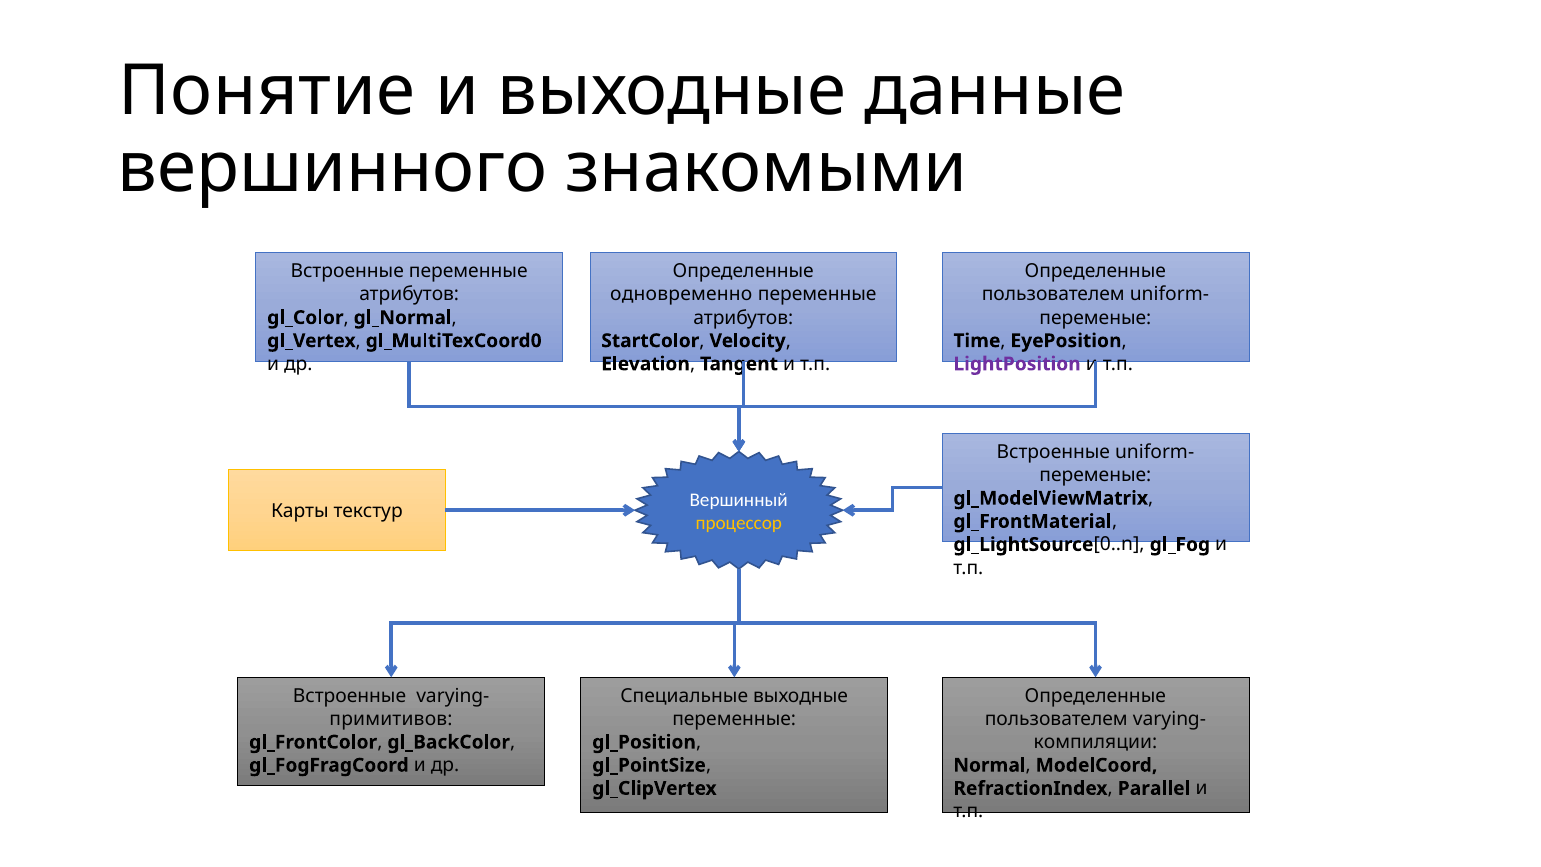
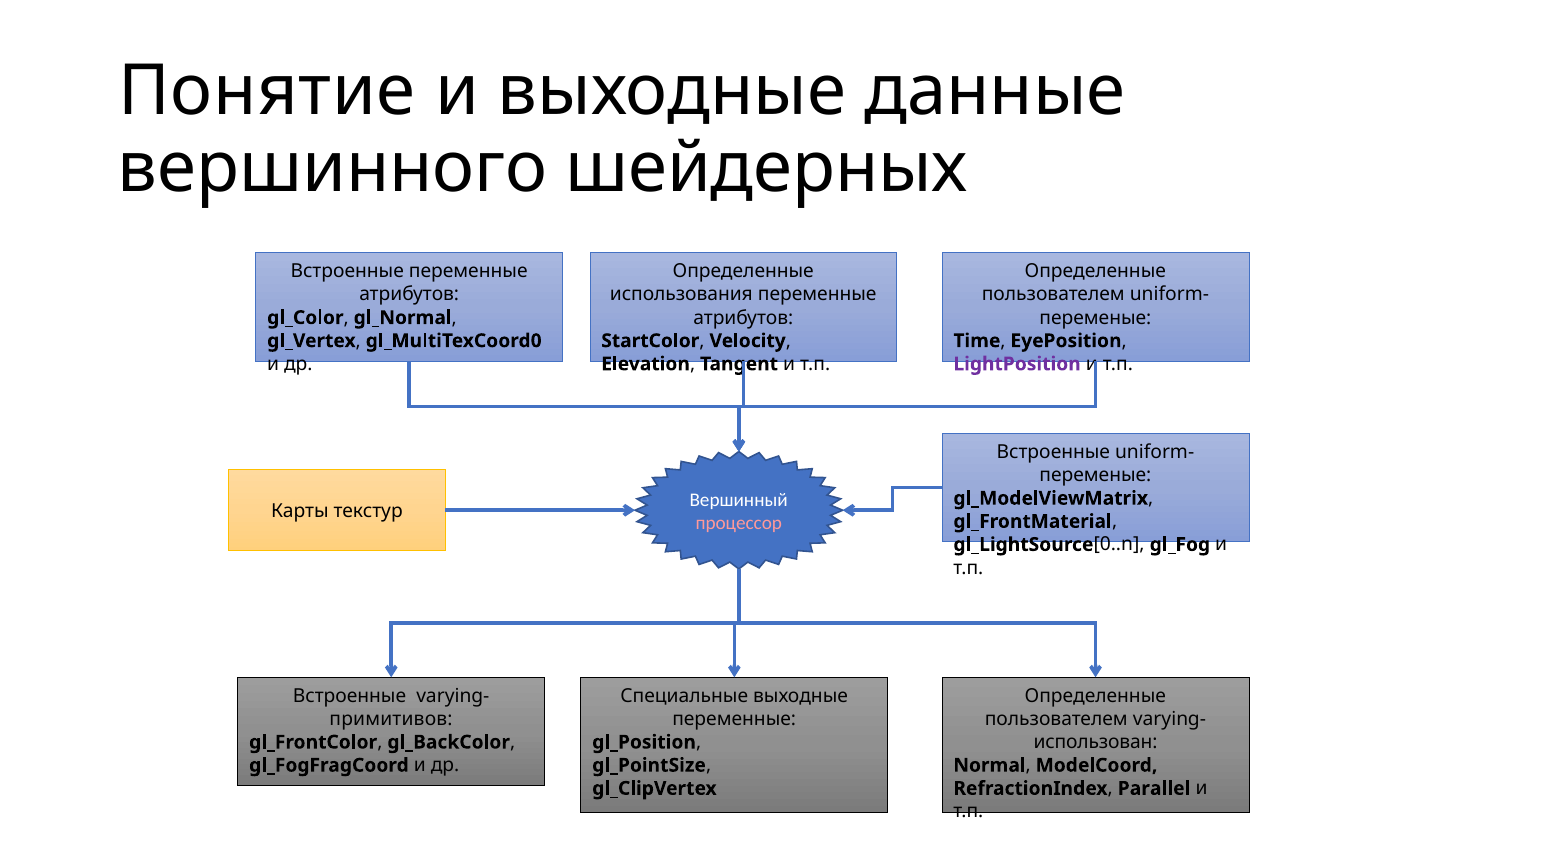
знакомыми: знакомыми -> шейдерных
одновременно: одновременно -> использования
процессор colour: yellow -> pink
компиляции: компиляции -> использован
